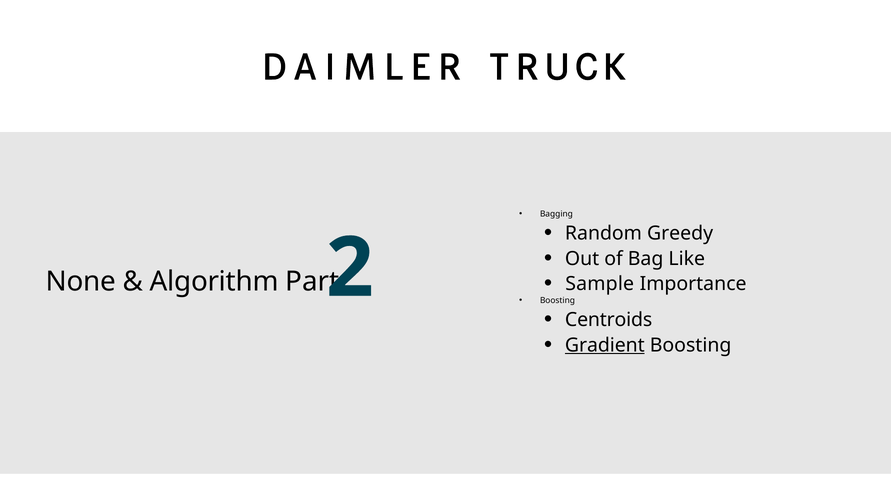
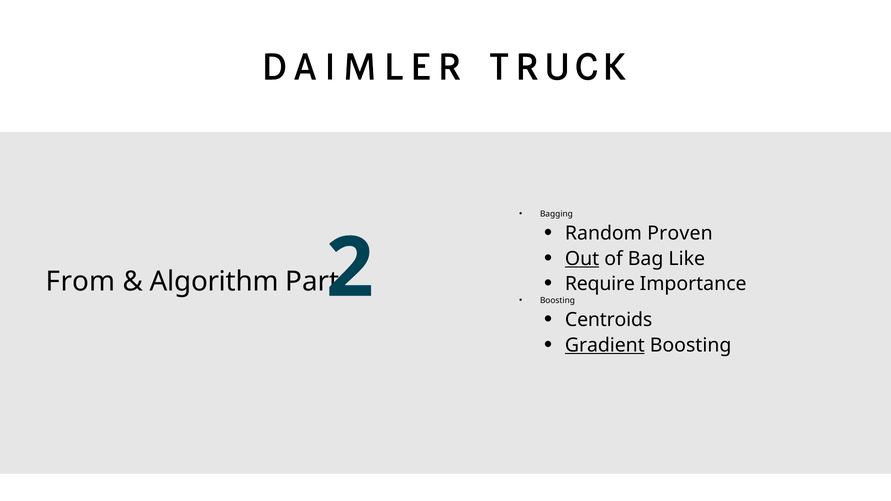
Greedy: Greedy -> Proven
Out underline: none -> present
Sample: Sample -> Require
None: None -> From
